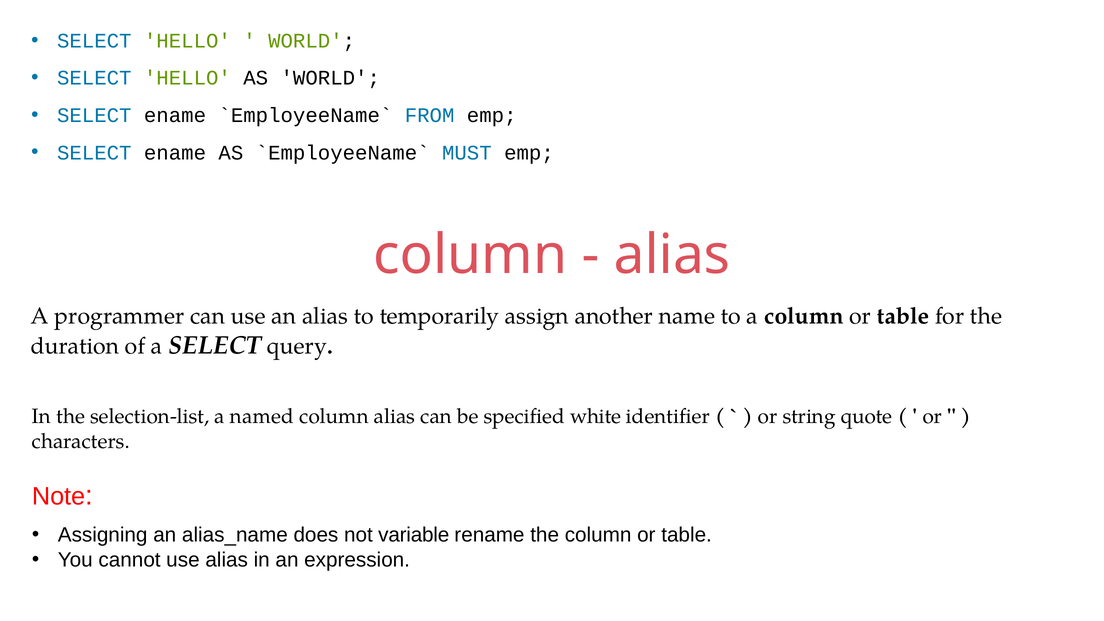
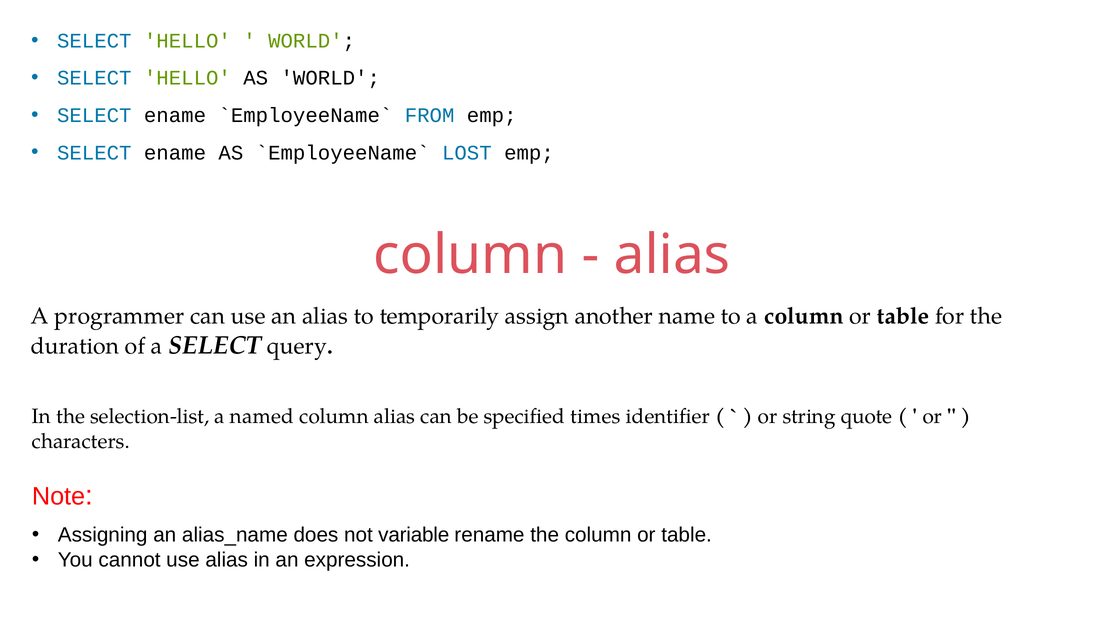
MUST: MUST -> LOST
white: white -> times
